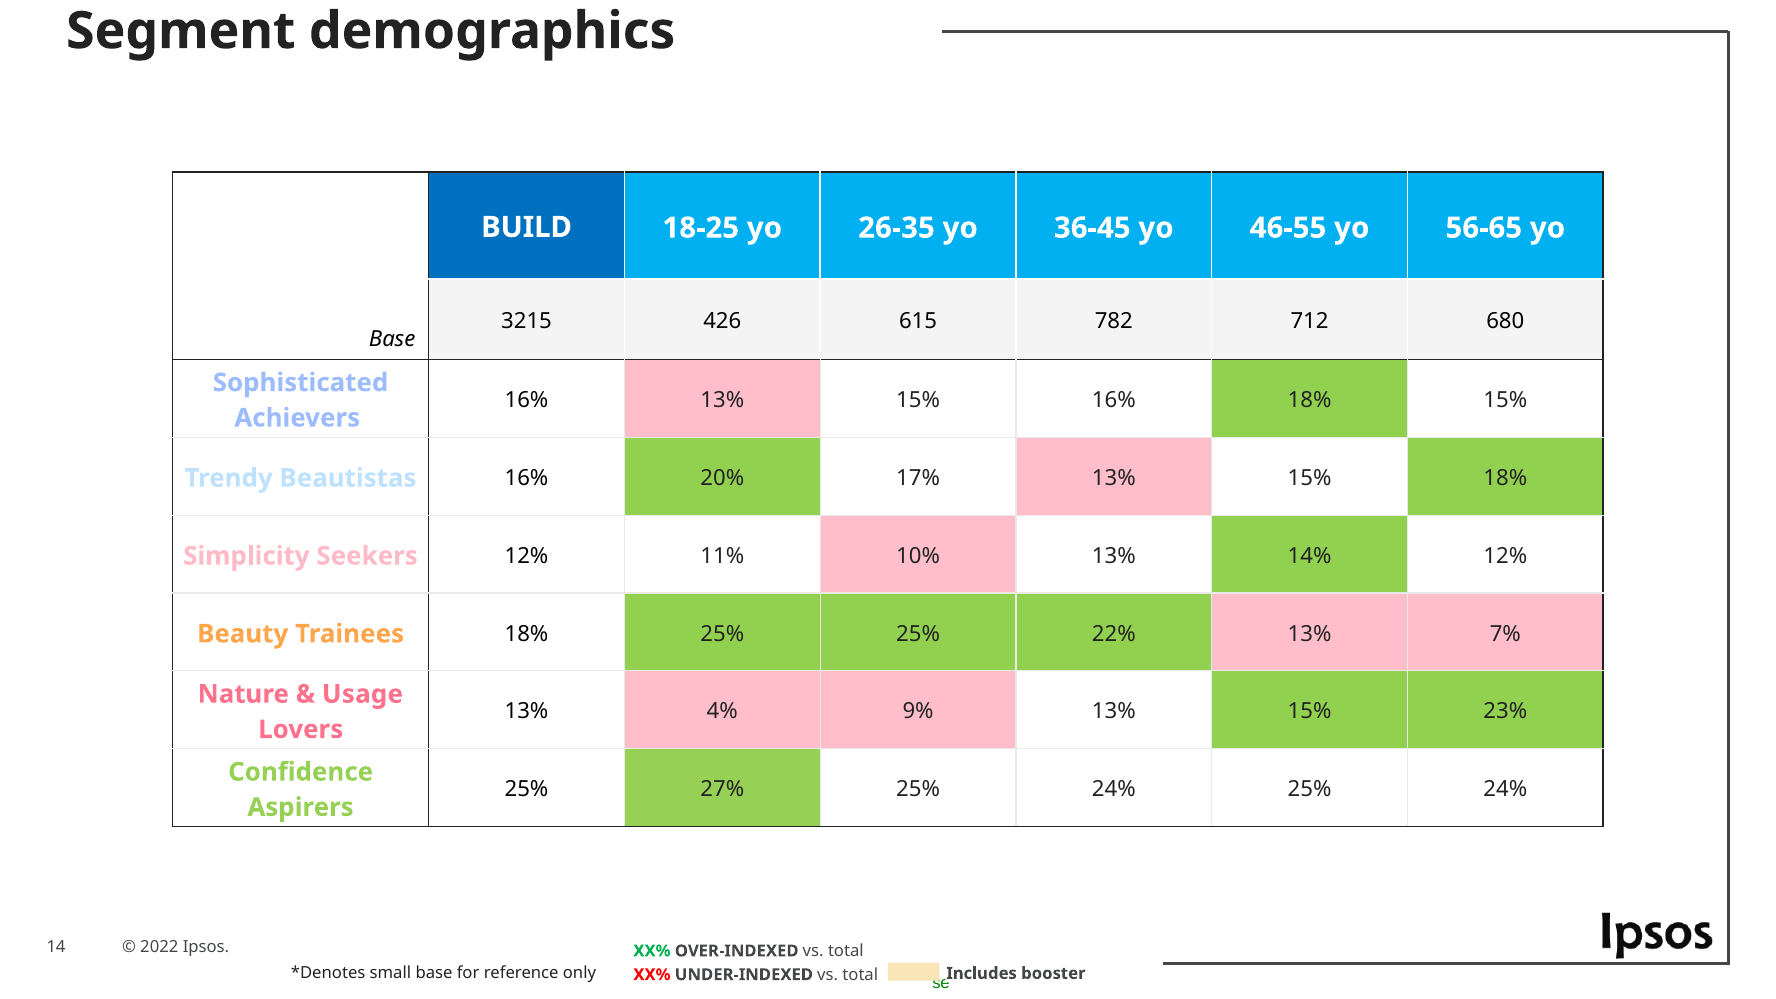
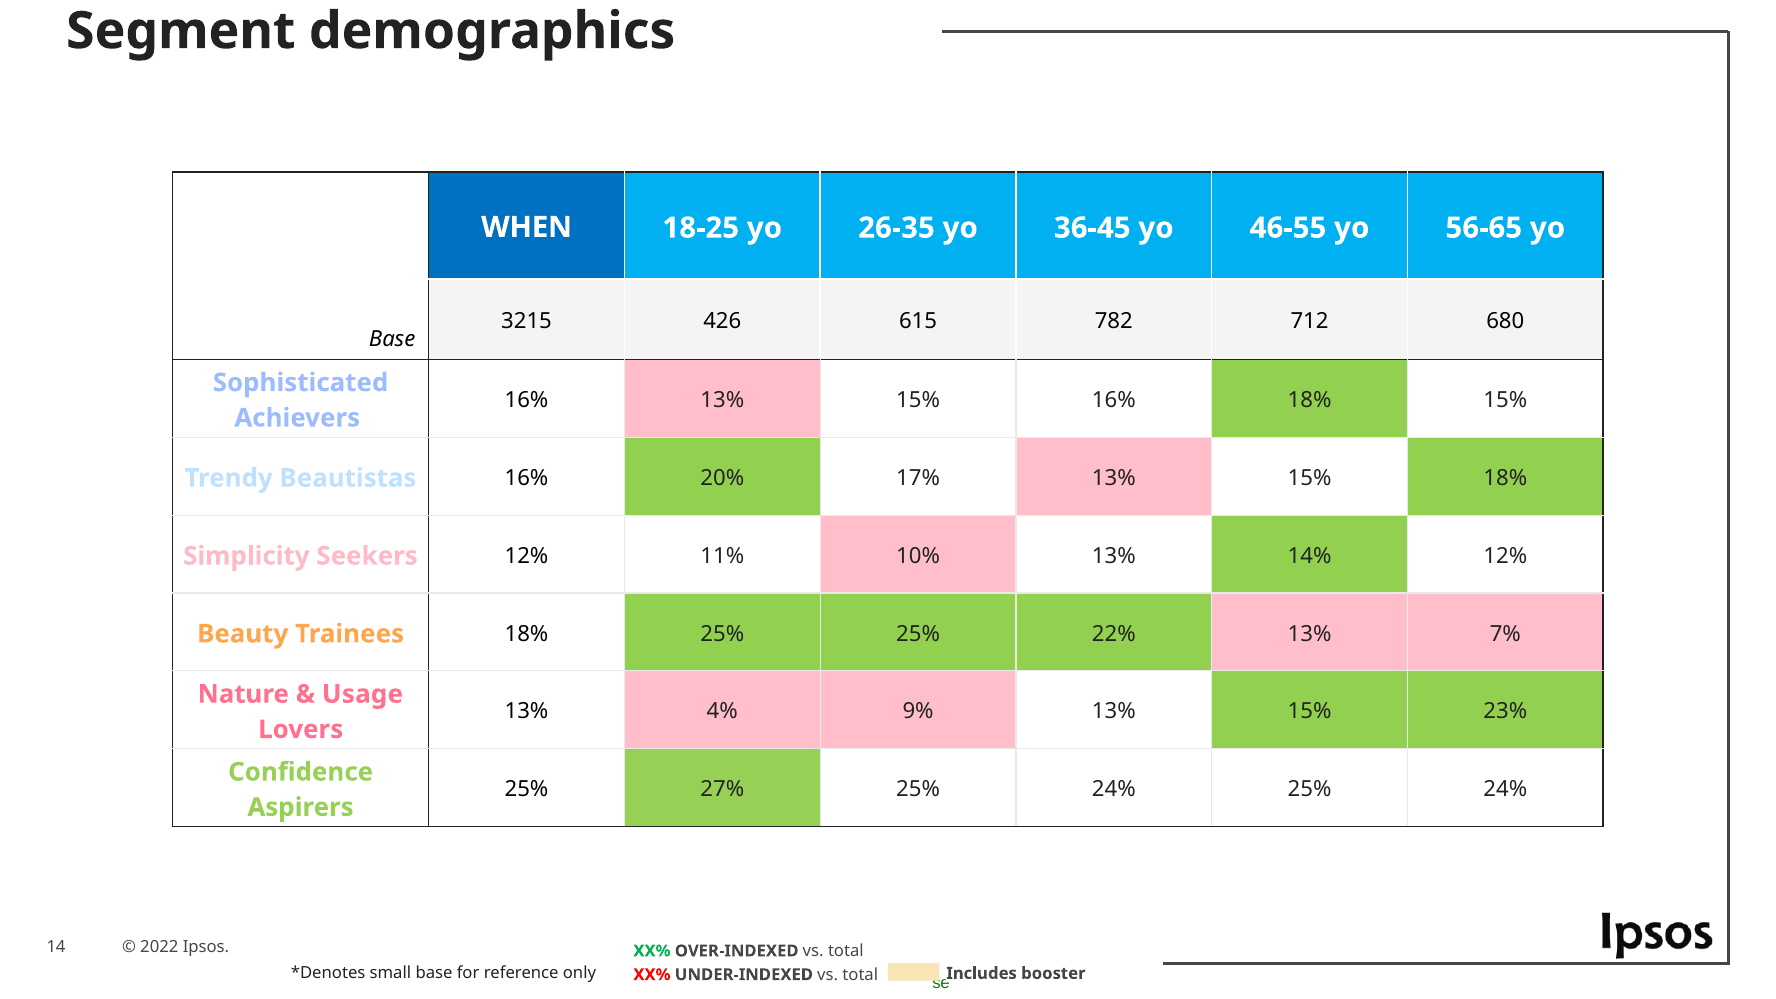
BUILD: BUILD -> WHEN
